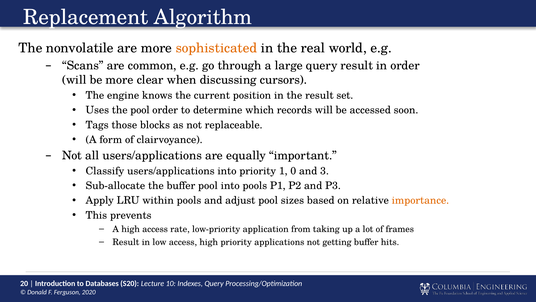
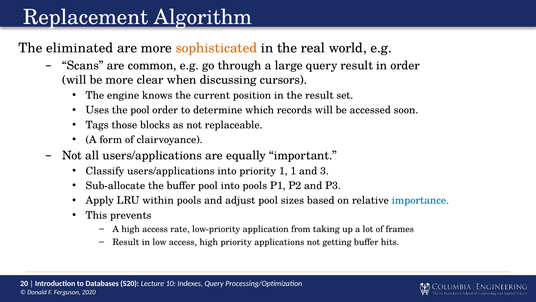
nonvolatile: nonvolatile -> eliminated
1 0: 0 -> 1
importance colour: orange -> blue
